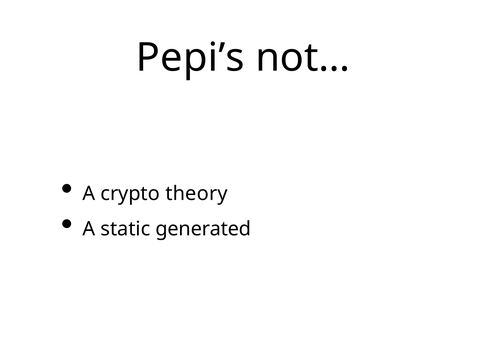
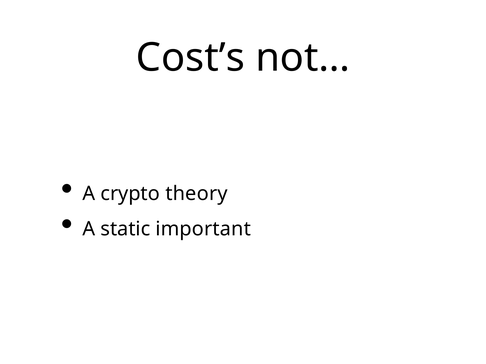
Pepi’s: Pepi’s -> Cost’s
generated: generated -> important
